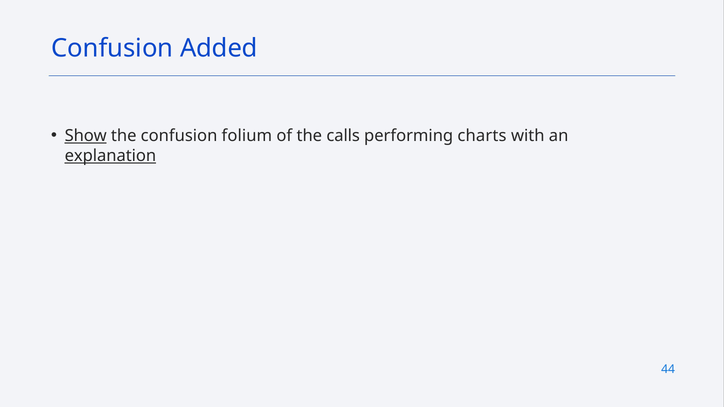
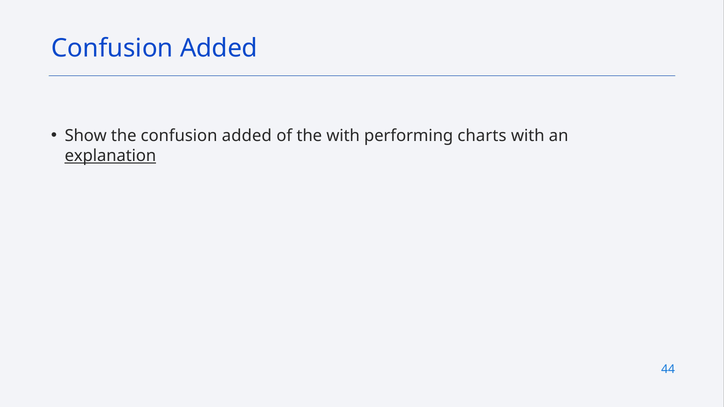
Show underline: present -> none
the confusion folium: folium -> added
the calls: calls -> with
